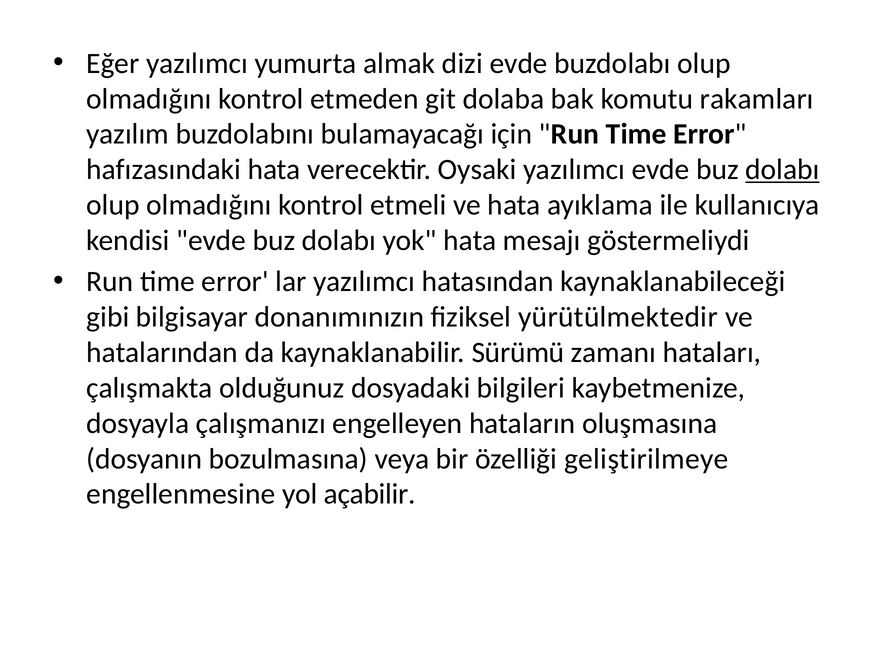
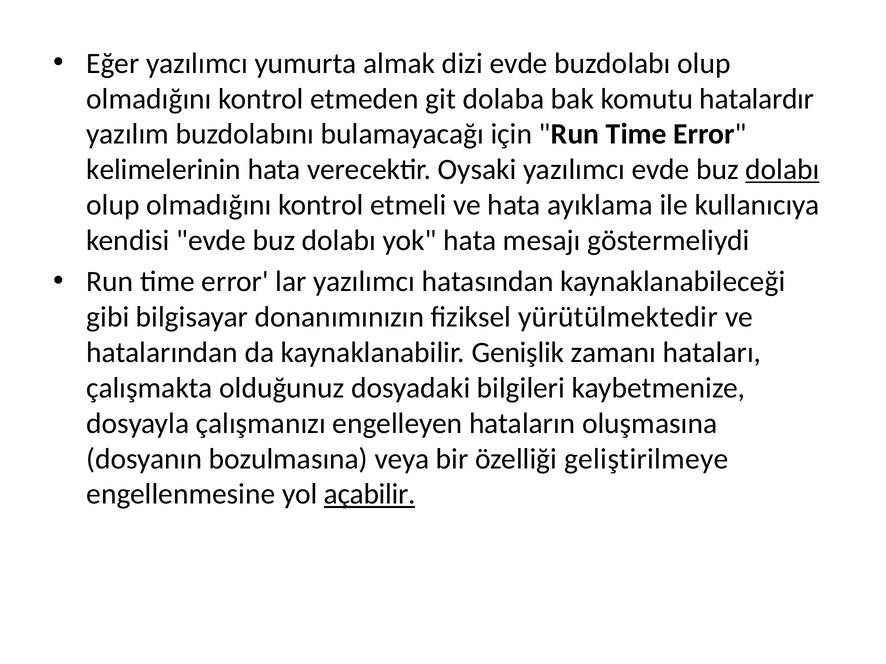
rakamları: rakamları -> hatalardır
hafızasındaki: hafızasındaki -> kelimelerinin
Sürümü: Sürümü -> Genişlik
açabilir underline: none -> present
